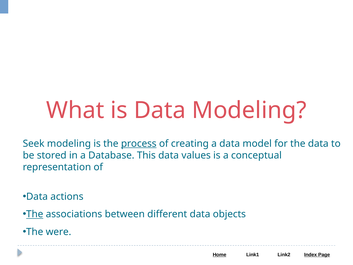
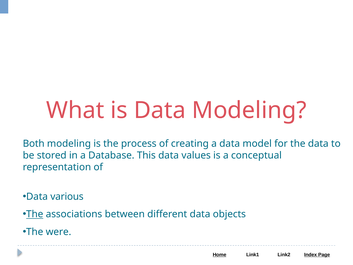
Seek: Seek -> Both
process underline: present -> none
actions: actions -> various
